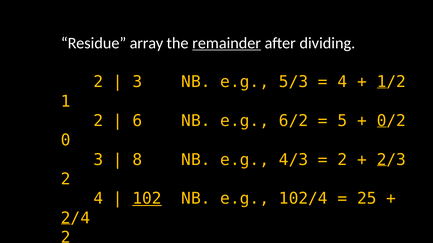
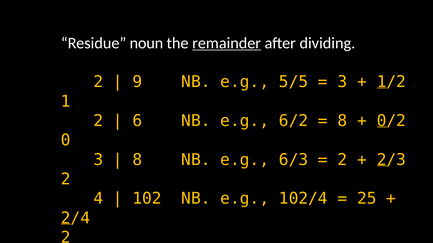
array: array -> noun
3 at (137, 82): 3 -> 9
5/3: 5/3 -> 5/5
4 at (342, 82): 4 -> 3
5 at (342, 121): 5 -> 8
4/3: 4/3 -> 6/3
102 underline: present -> none
